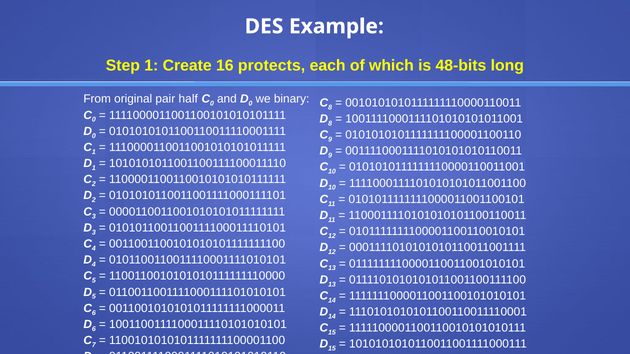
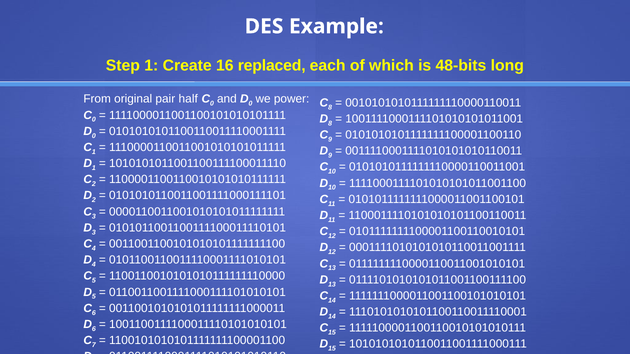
protects: protects -> replaced
binary: binary -> power
